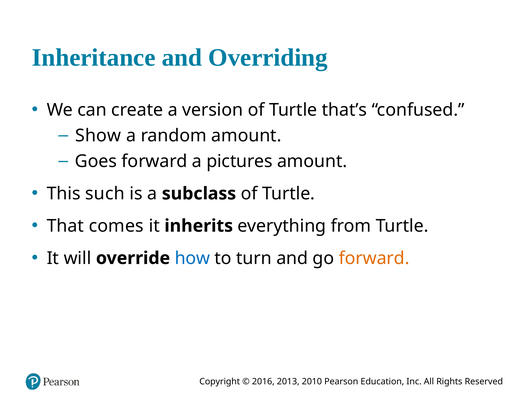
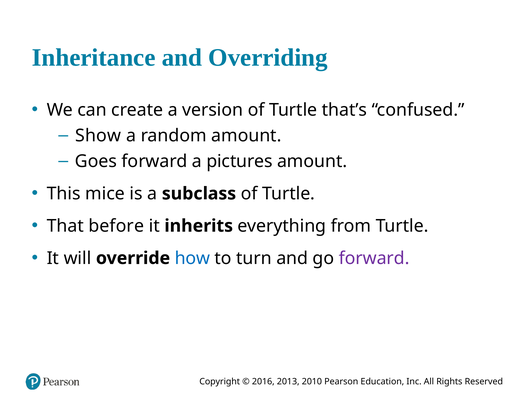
such: such -> mice
comes: comes -> before
forward at (374, 258) colour: orange -> purple
